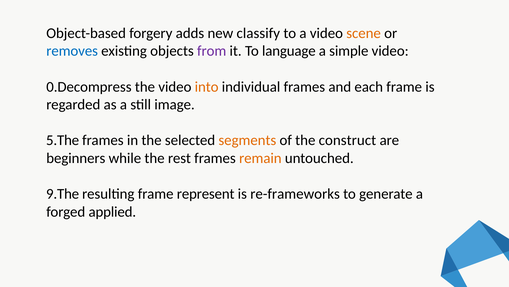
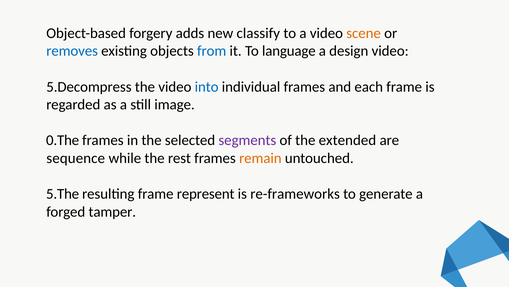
from colour: purple -> blue
simple: simple -> design
0.Decompress: 0.Decompress -> 5.Decompress
into colour: orange -> blue
5.The: 5.The -> 0.The
segments colour: orange -> purple
construct: construct -> extended
beginners: beginners -> sequence
9.The: 9.The -> 5.The
applied: applied -> tamper
